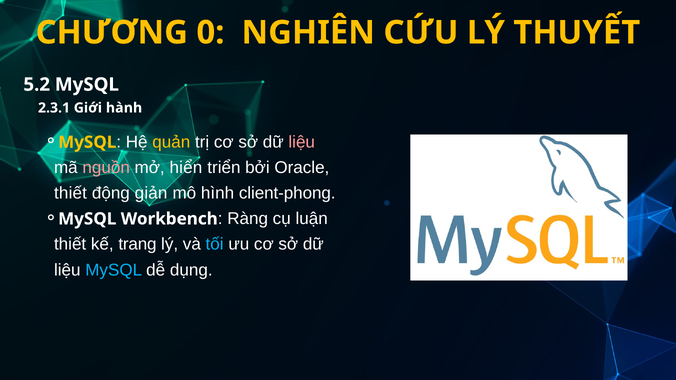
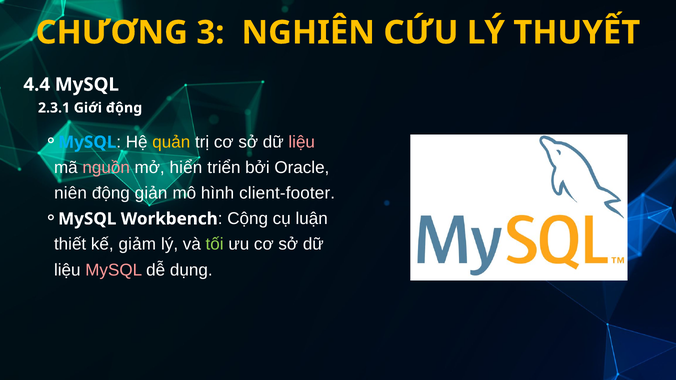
0: 0 -> 3
5.2: 5.2 -> 4.4
Giới hành: hành -> động
MySQL at (87, 142) colour: yellow -> light blue
thiết at (71, 193): thiết -> niên
client-phong: client-phong -> client-footer
Ràng: Ràng -> Cộng
trang: trang -> giảm
tối colour: light blue -> light green
MySQL at (114, 270) colour: light blue -> pink
